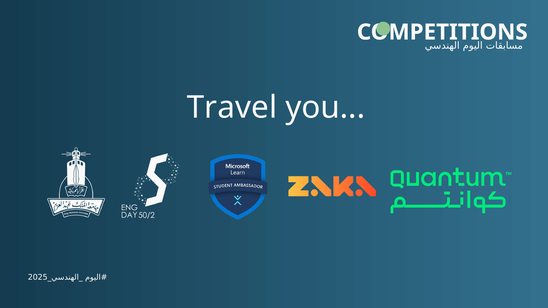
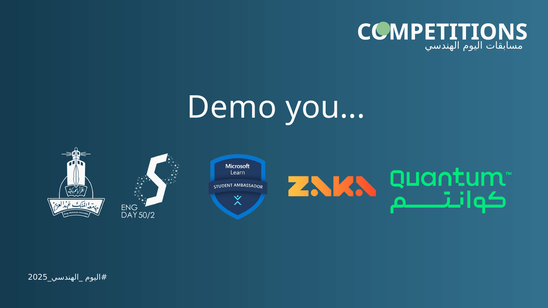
Travel: Travel -> Demo
